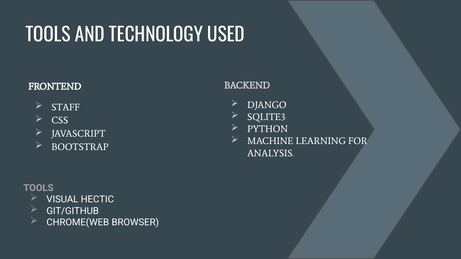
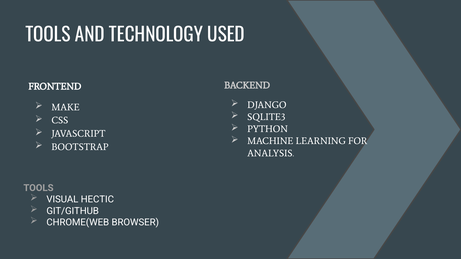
STAFF: STAFF -> MAKE
